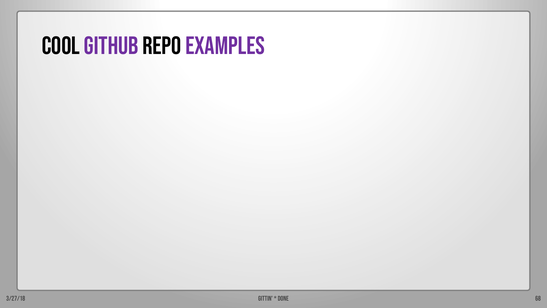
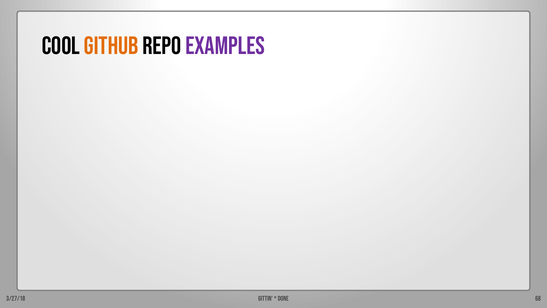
GitHub colour: purple -> orange
